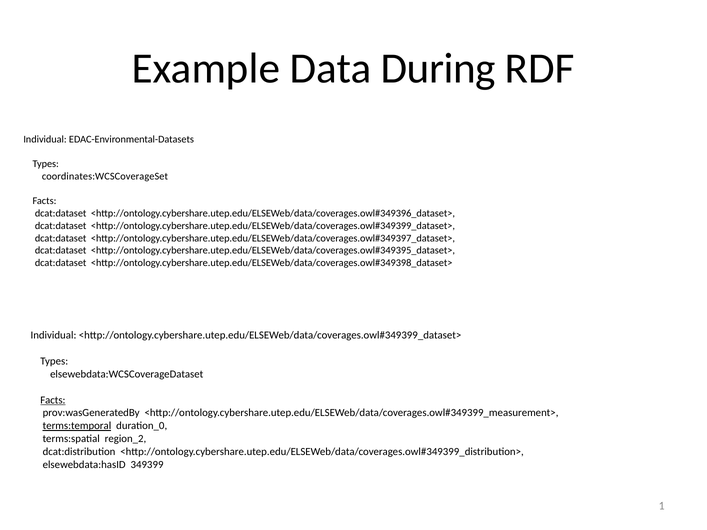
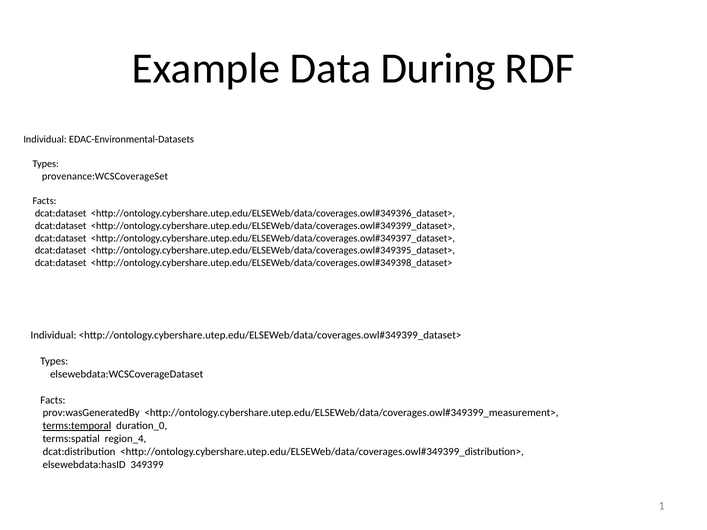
coordinates:WCSCoverageSet: coordinates:WCSCoverageSet -> provenance:WCSCoverageSet
Facts at (53, 400) underline: present -> none
region_2: region_2 -> region_4
